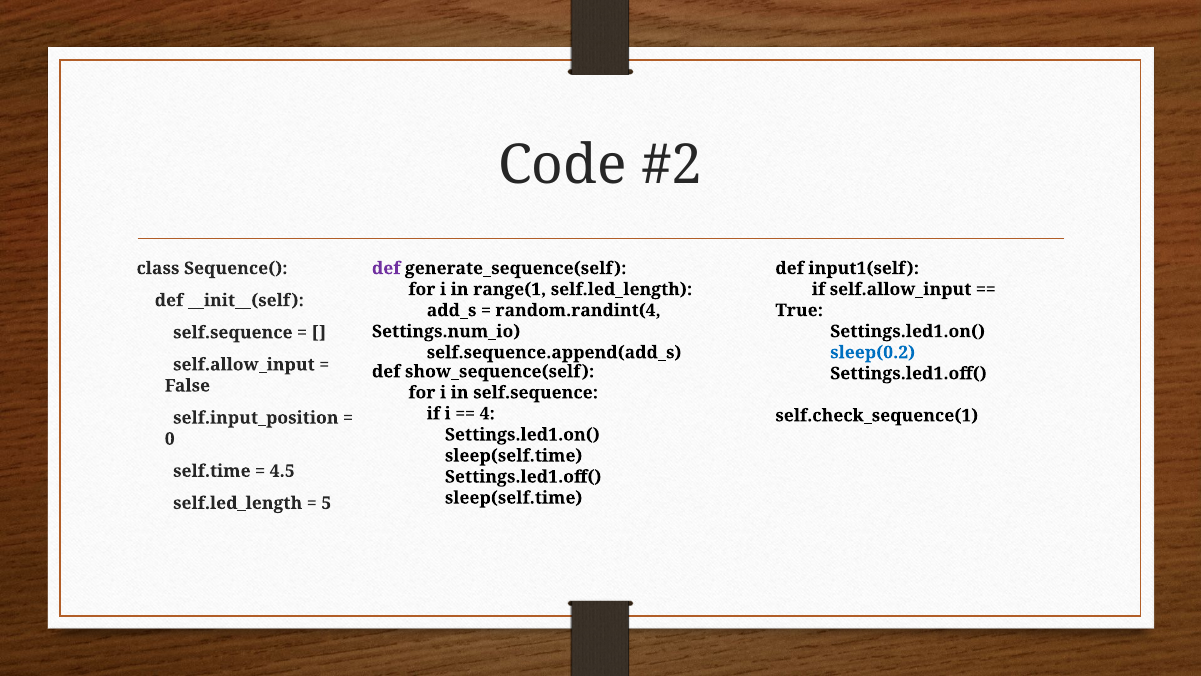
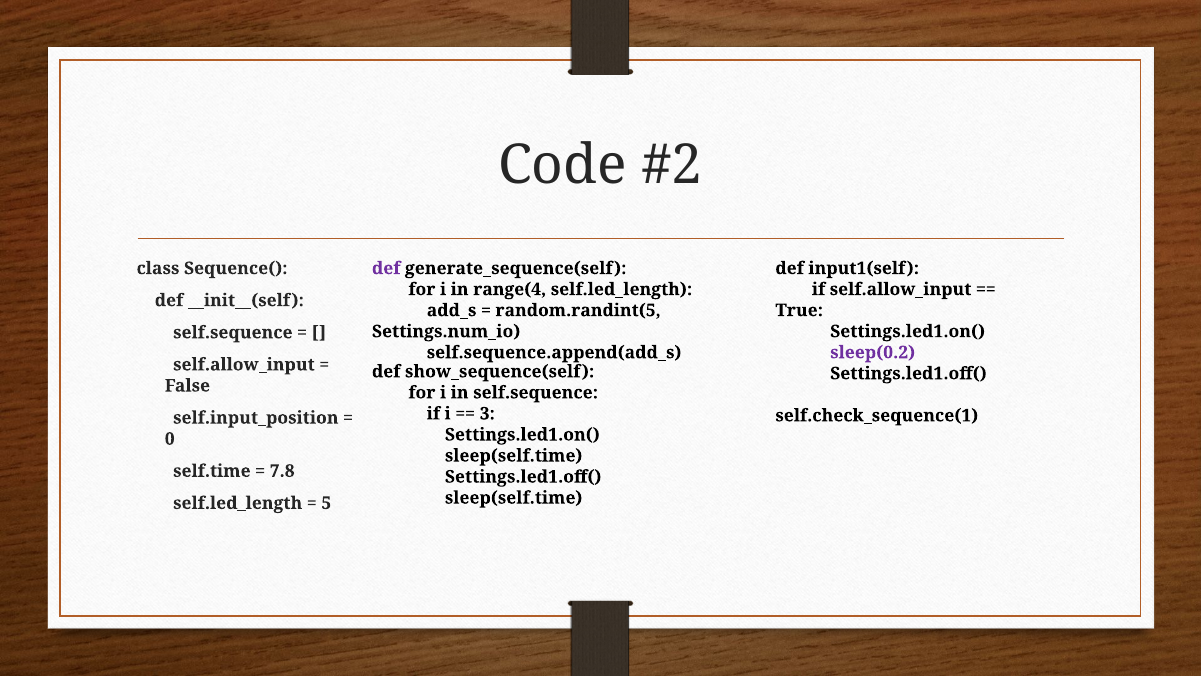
range(1: range(1 -> range(4
random.randint(4: random.randint(4 -> random.randint(5
sleep(0.2 colour: blue -> purple
4: 4 -> 3
4.5: 4.5 -> 7.8
